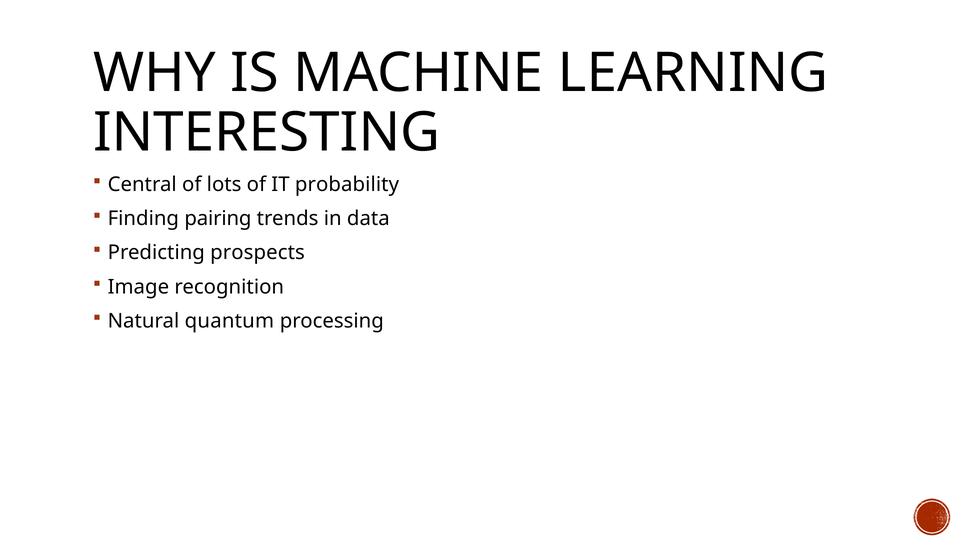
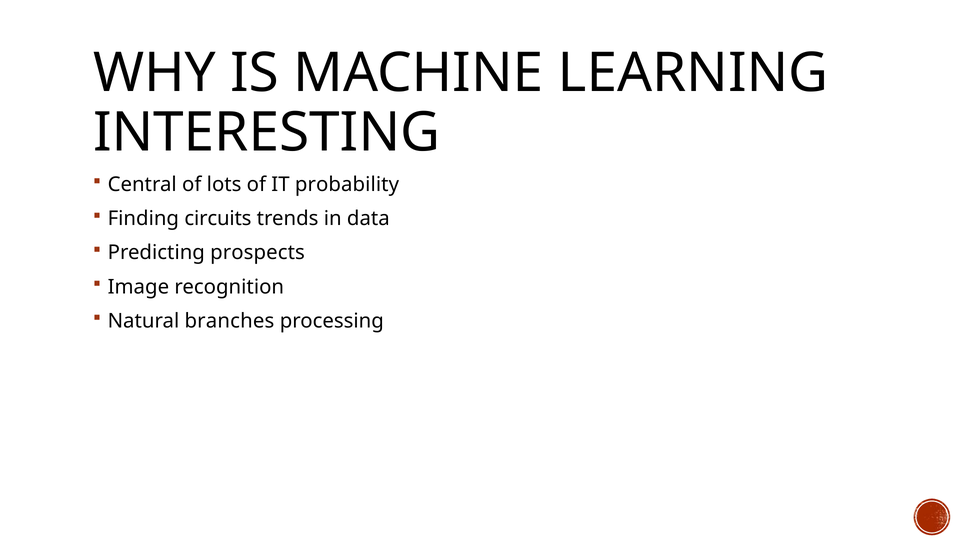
pairing: pairing -> circuits
quantum: quantum -> branches
